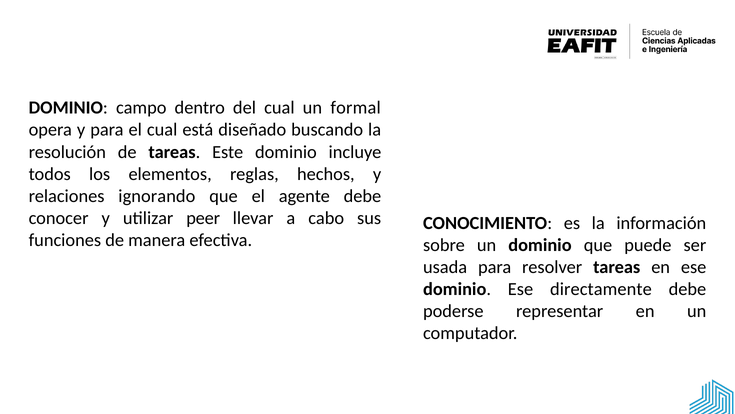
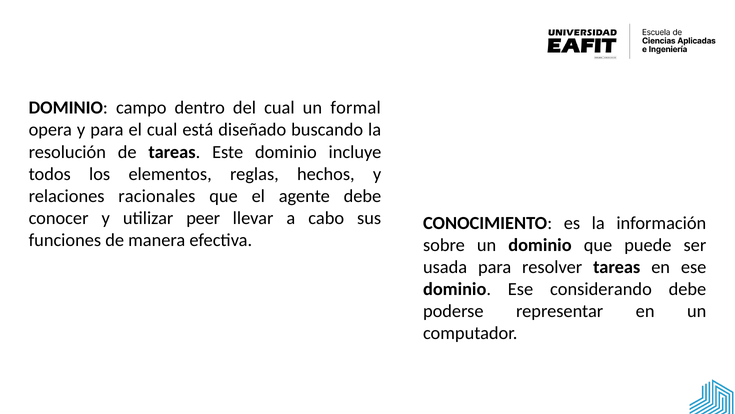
ignorando: ignorando -> racionales
directamente: directamente -> considerando
